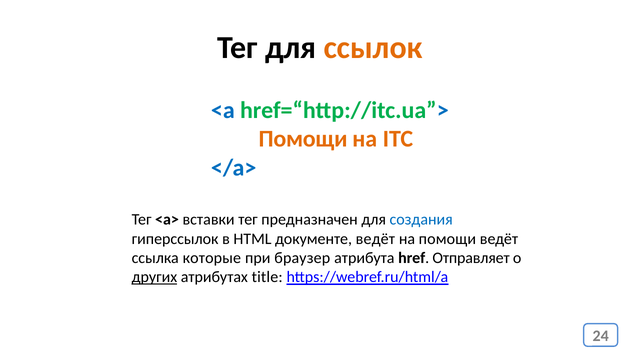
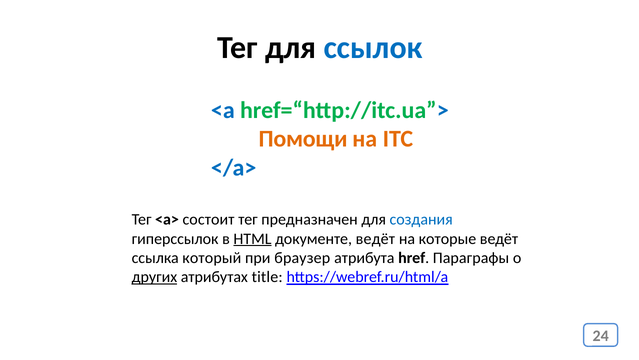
ссылок colour: orange -> blue
вставки: вставки -> состоит
HTML underline: none -> present
на помощи: помощи -> которые
которые: которые -> который
Отправляет: Отправляет -> Параграфы
